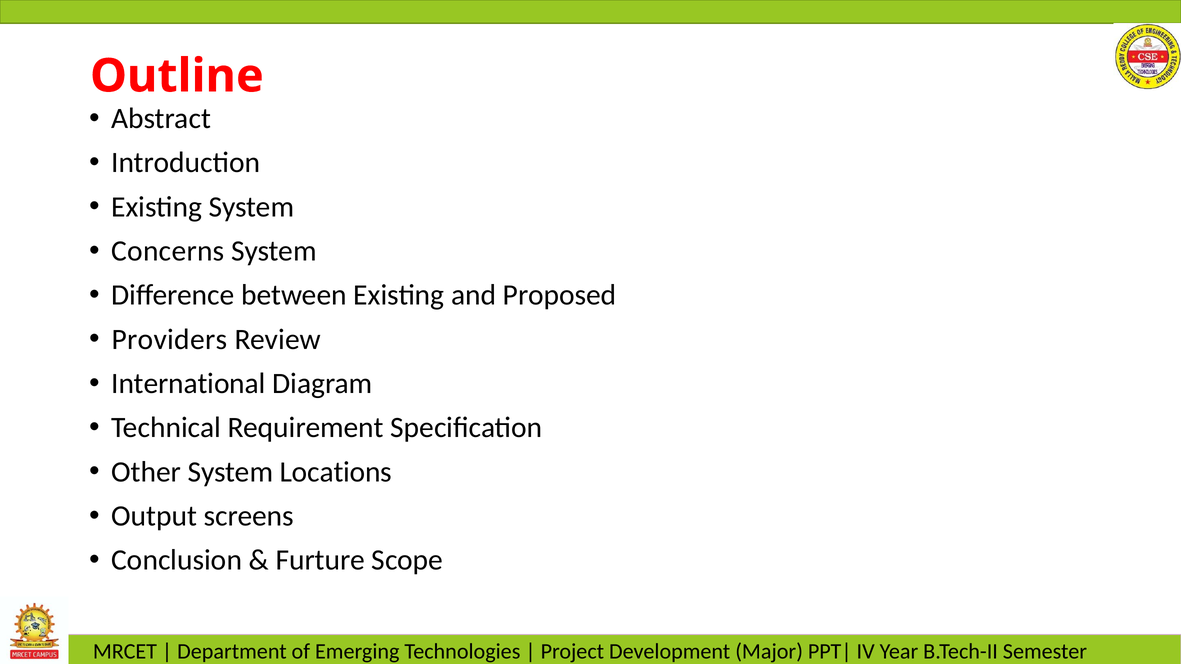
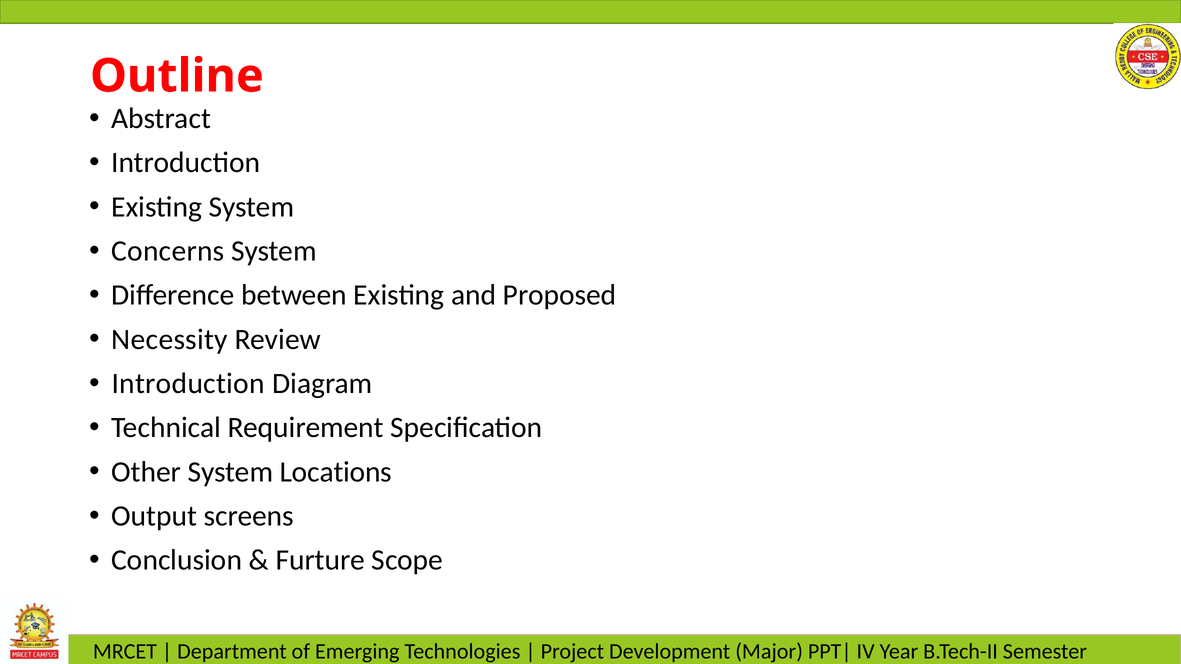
Providers: Providers -> Necessity
International at (188, 384): International -> Introduction
